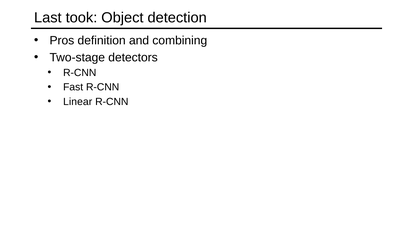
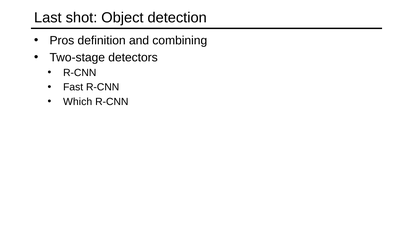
took: took -> shot
Linear: Linear -> Which
